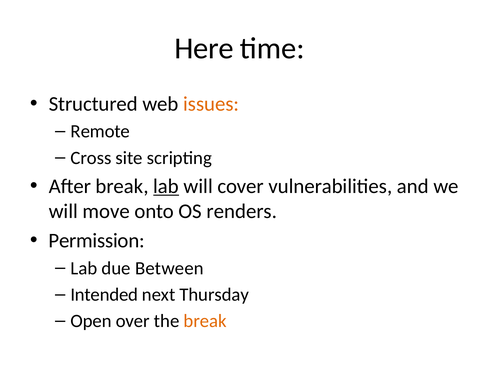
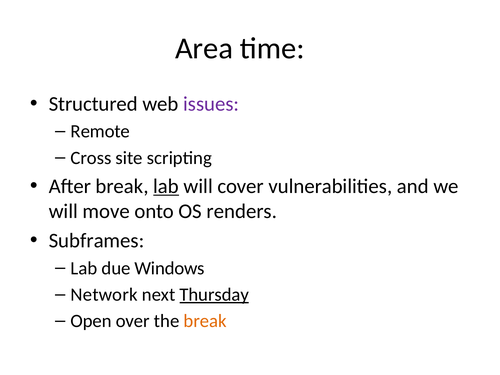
Here: Here -> Area
issues colour: orange -> purple
Permission: Permission -> Subframes
Between: Between -> Windows
Intended: Intended -> Network
Thursday underline: none -> present
